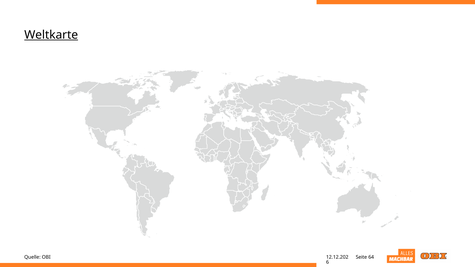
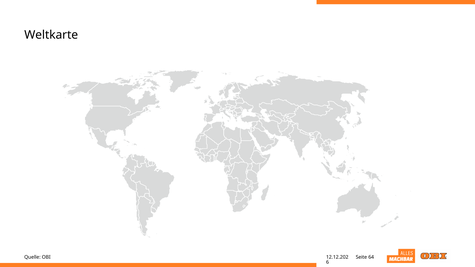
Weltkarte underline: present -> none
